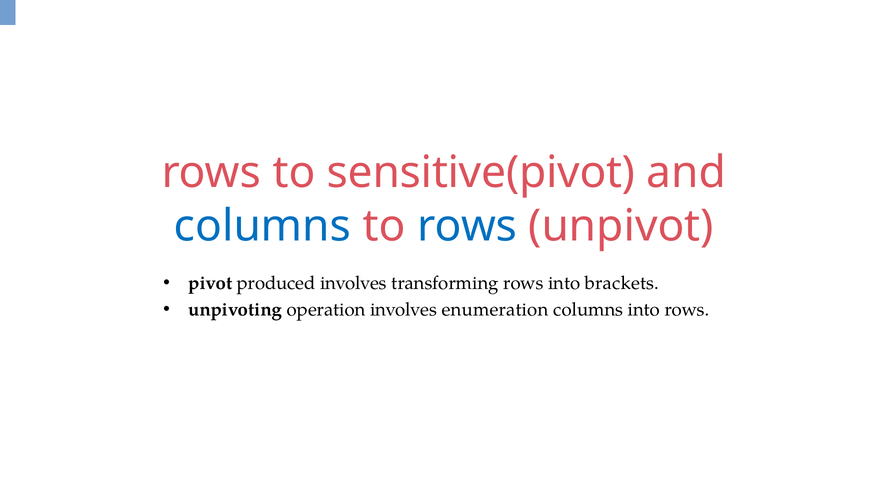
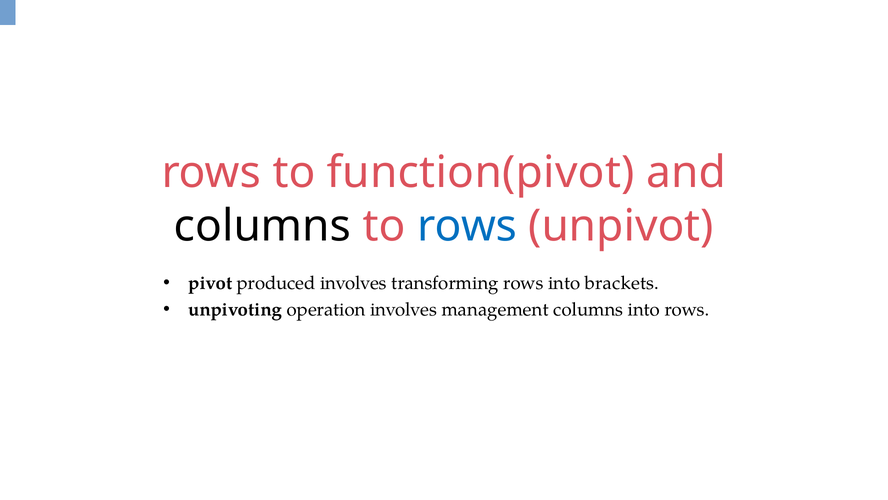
sensitive(pivot: sensitive(pivot -> function(pivot
columns at (263, 226) colour: blue -> black
enumeration: enumeration -> management
